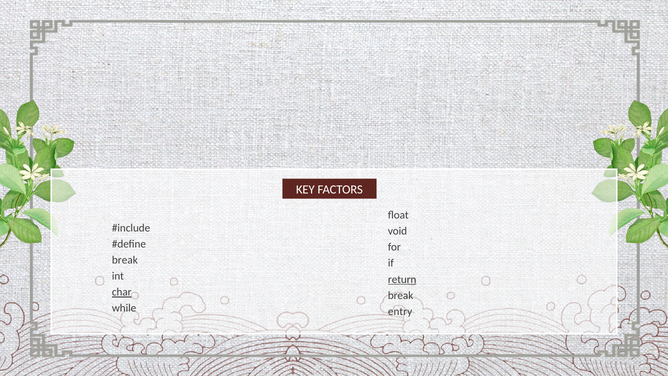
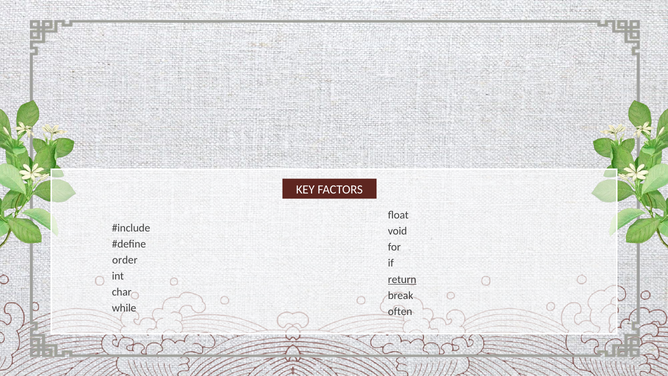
break at (125, 260): break -> order
char at (122, 292) underline: present -> none
entry: entry -> often
